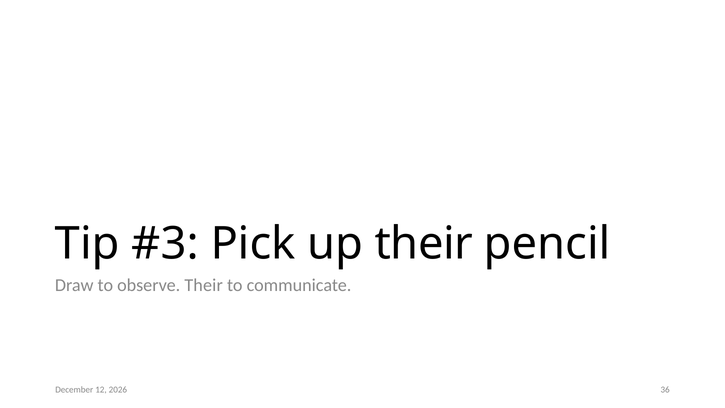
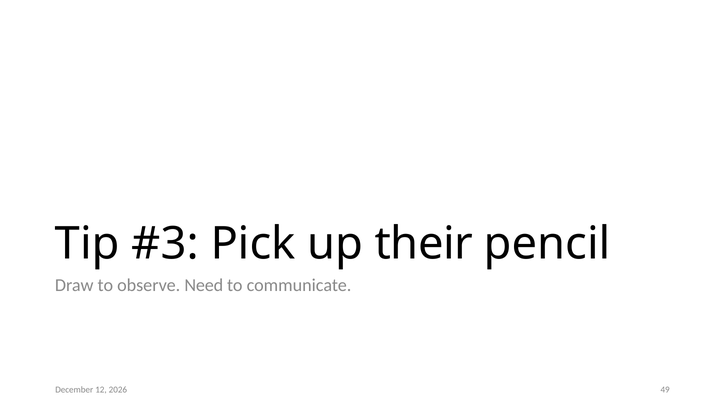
observe Their: Their -> Need
36: 36 -> 49
